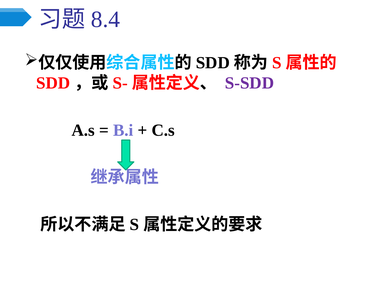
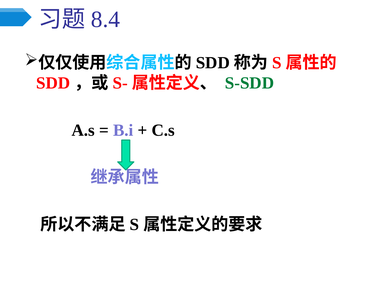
S-SDD colour: purple -> green
